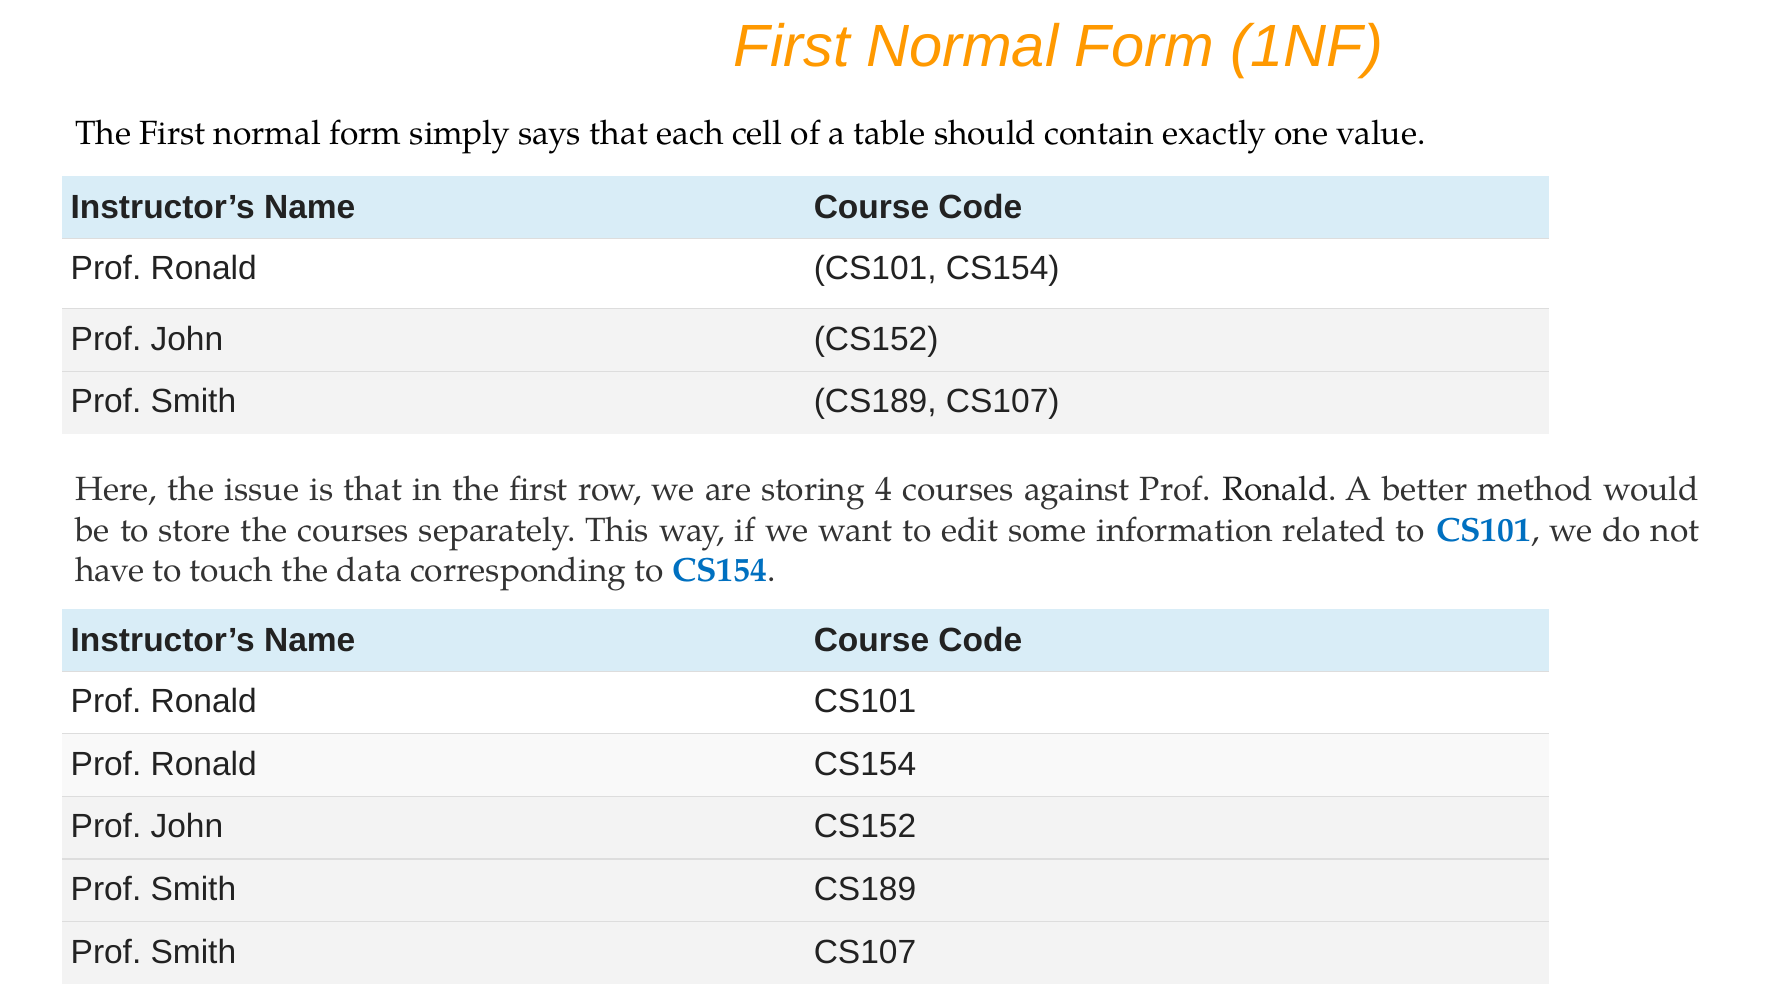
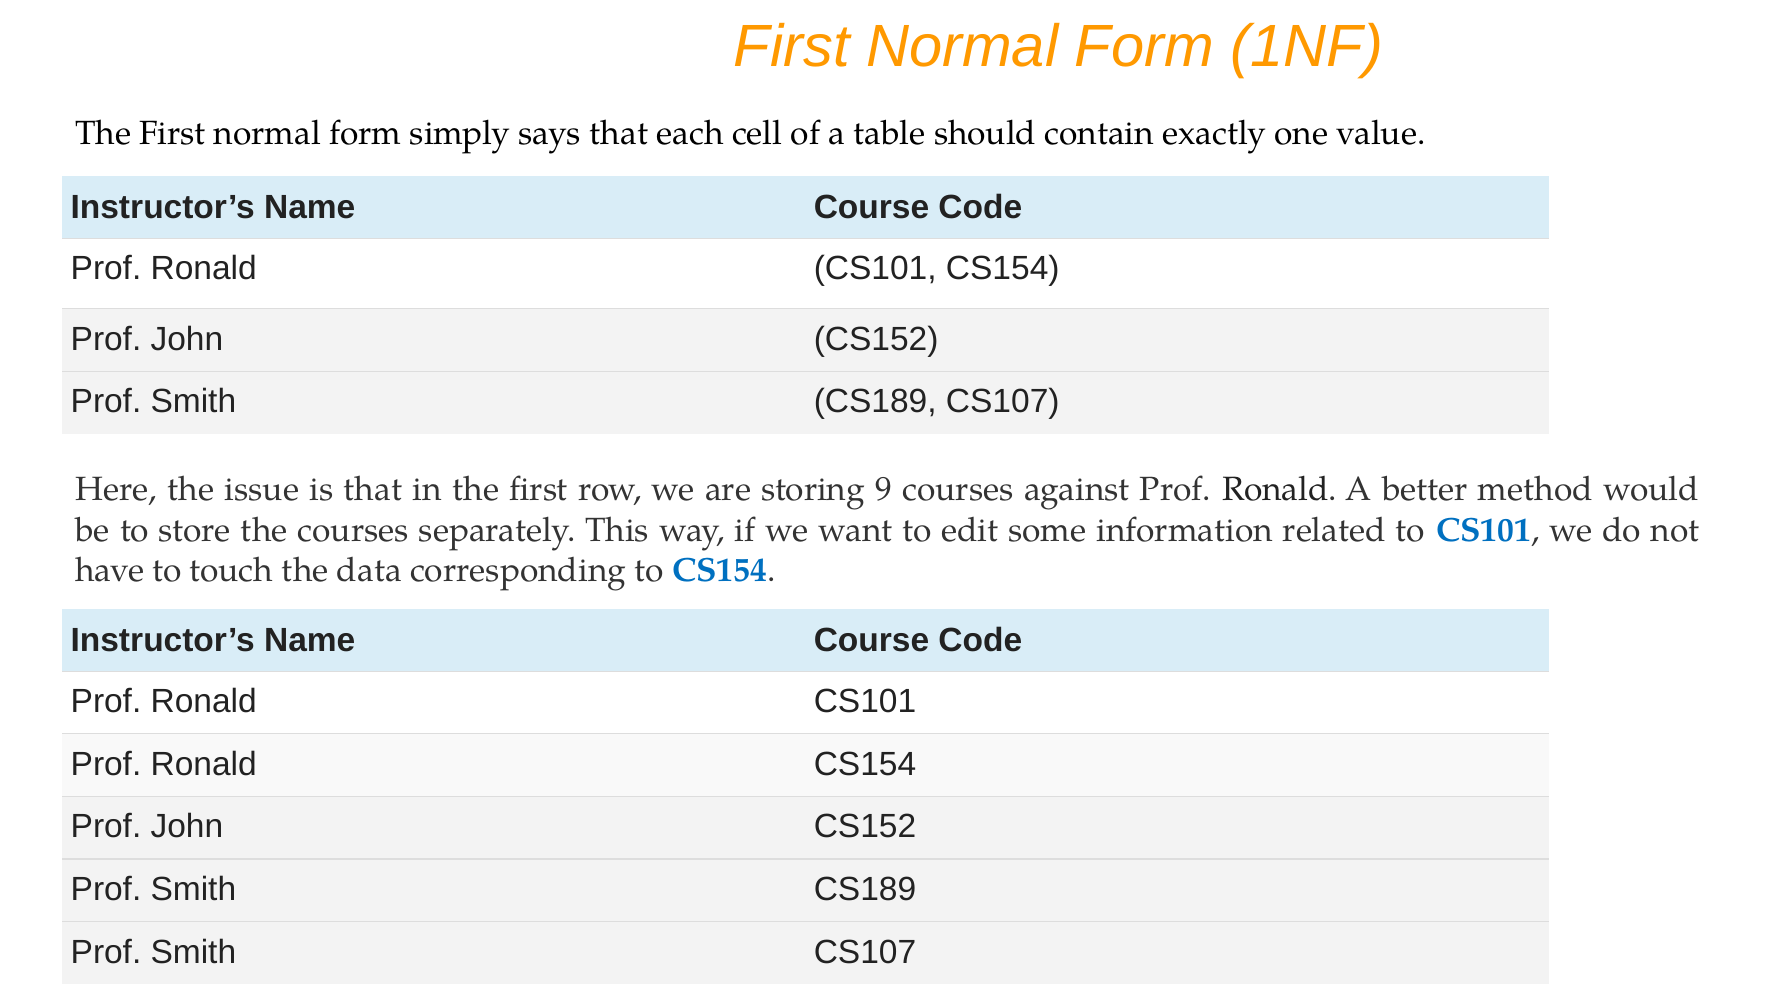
4: 4 -> 9
